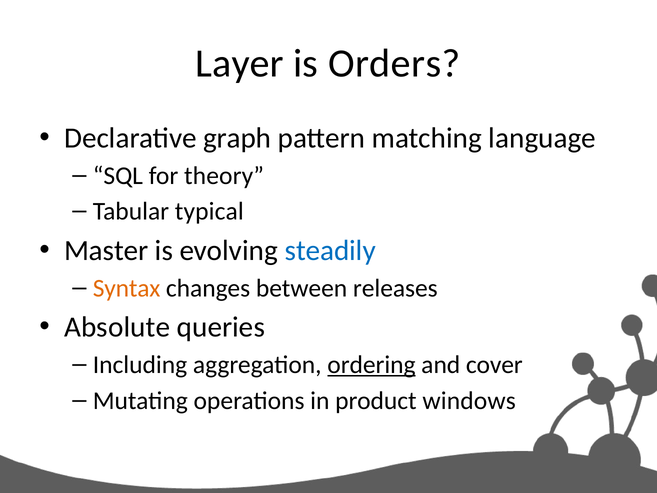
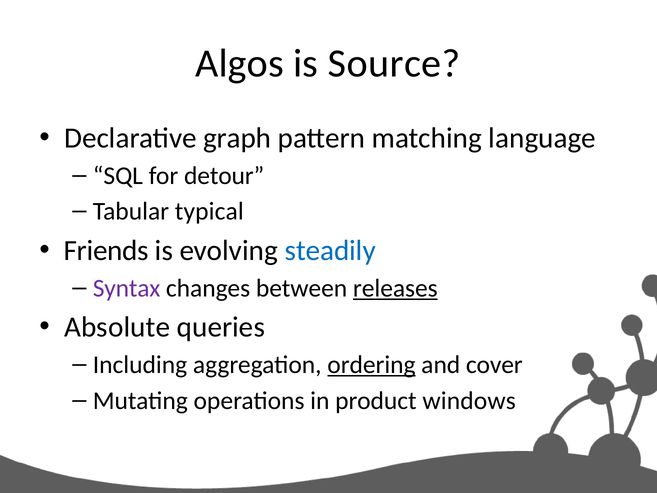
Layer: Layer -> Algos
Orders: Orders -> Source
theory: theory -> detour
Master: Master -> Friends
Syntax colour: orange -> purple
releases underline: none -> present
